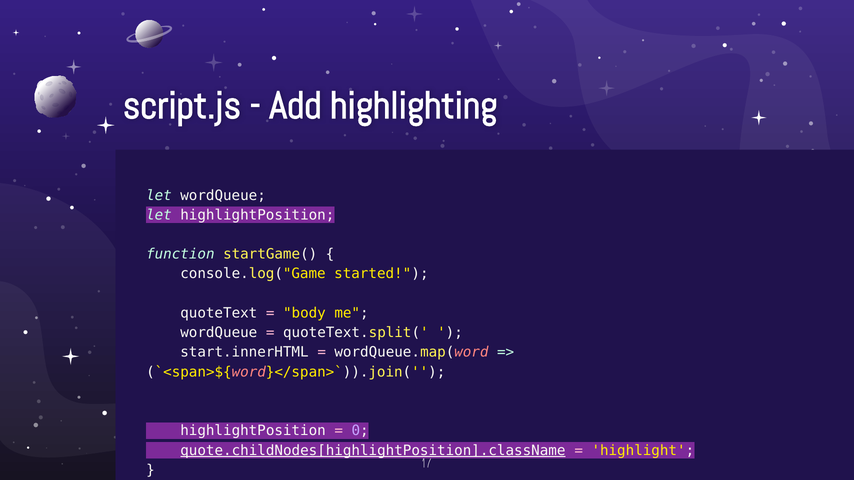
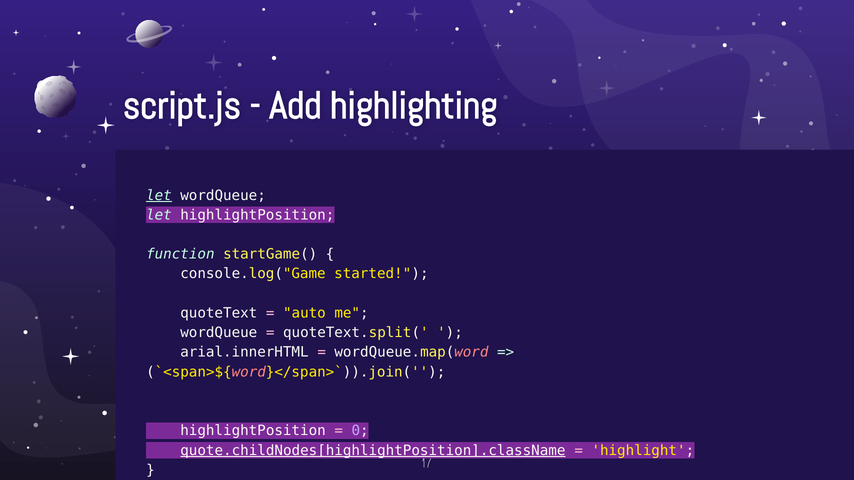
let at (159, 195) underline: none -> present
body: body -> auto
start.innerHTML: start.innerHTML -> arial.innerHTML
